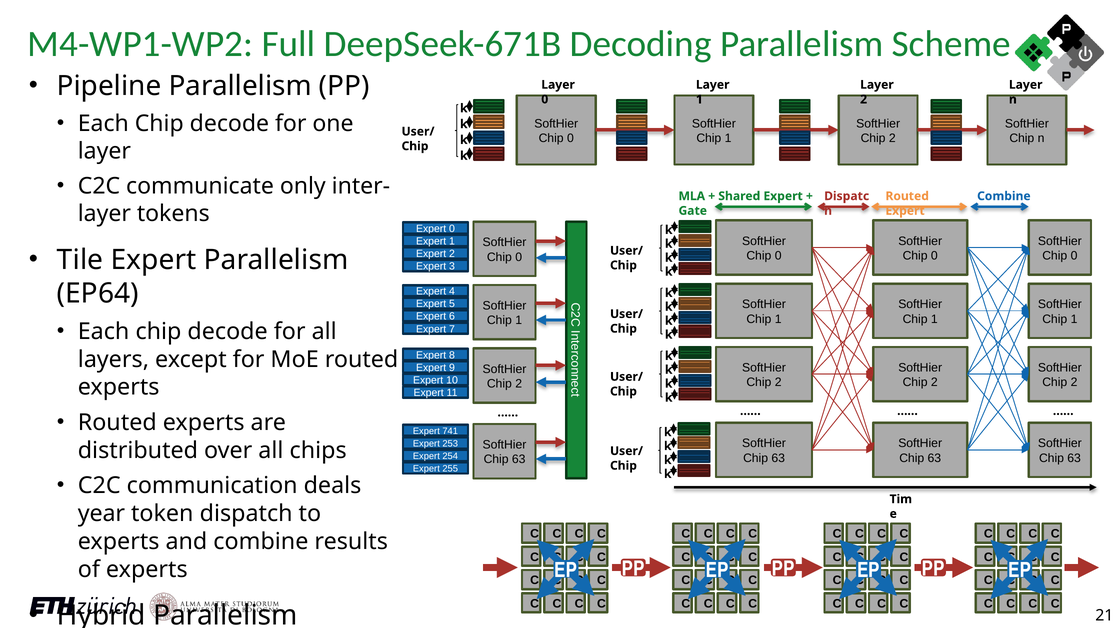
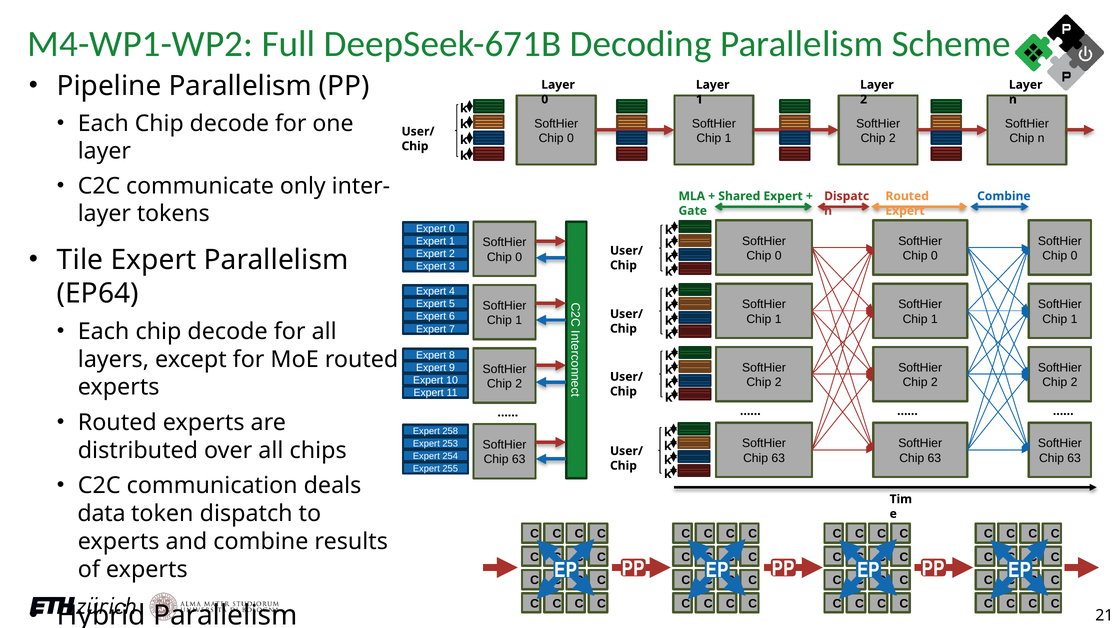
741: 741 -> 258
year: year -> data
